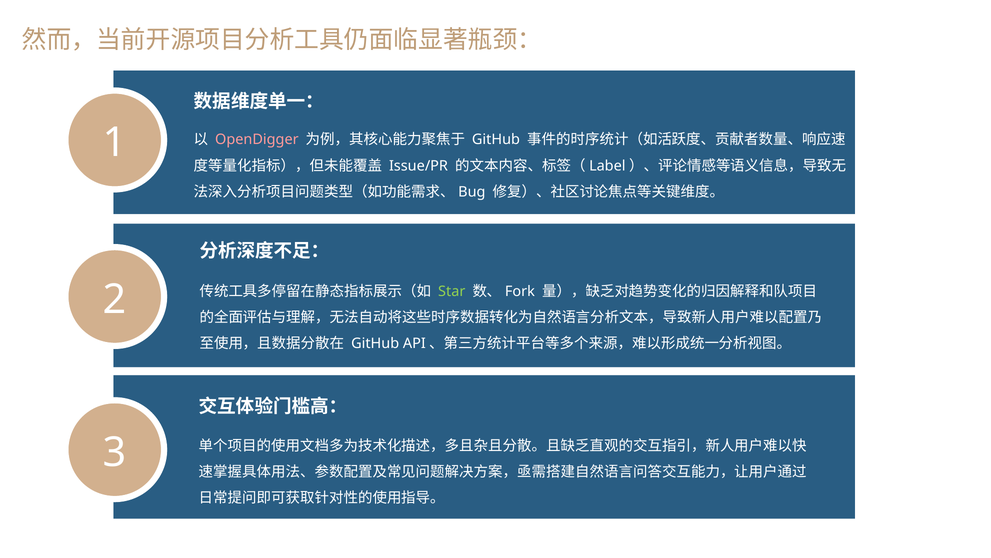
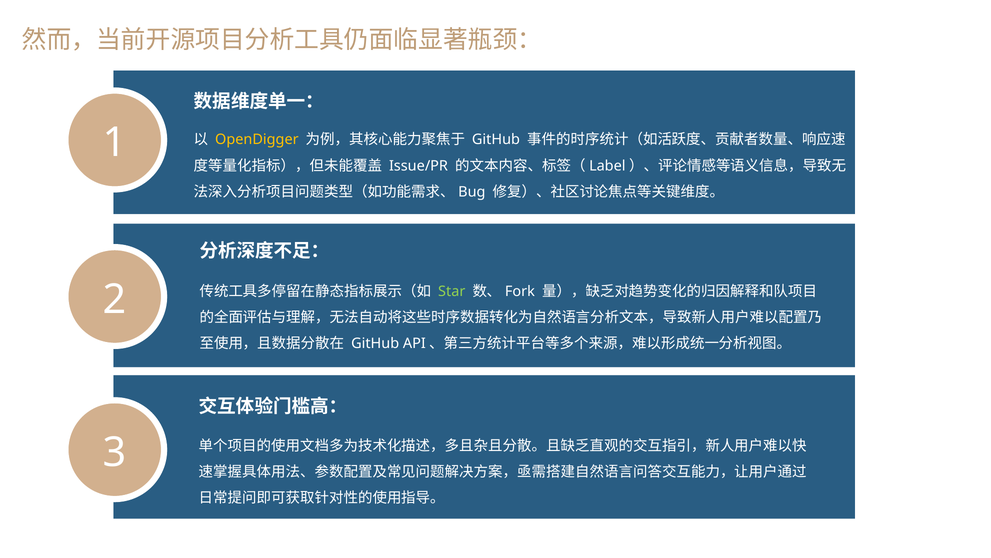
OpenDigger colour: pink -> yellow
